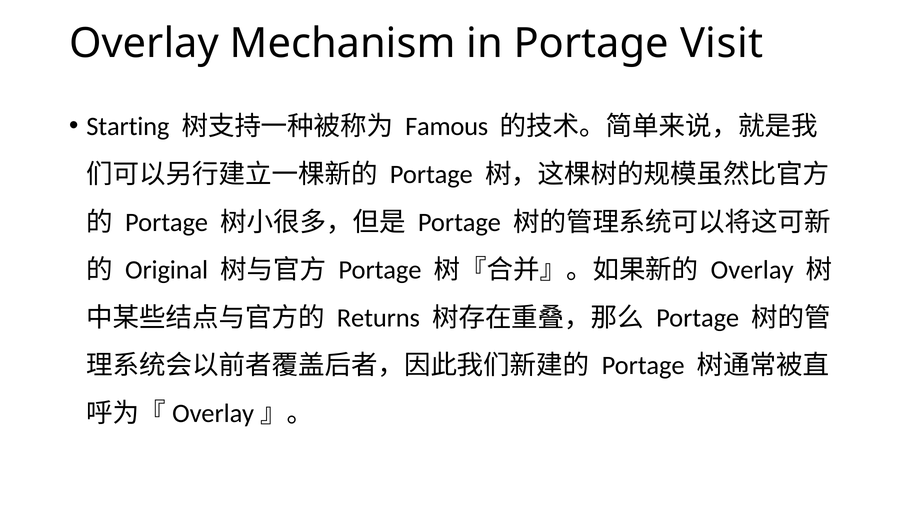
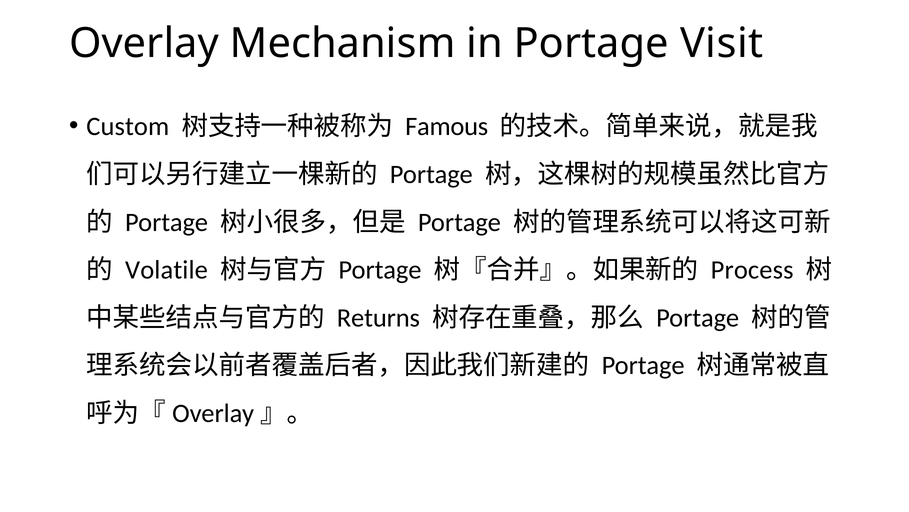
Starting: Starting -> Custom
Original: Original -> Volatile
Overlay at (752, 270): Overlay -> Process
